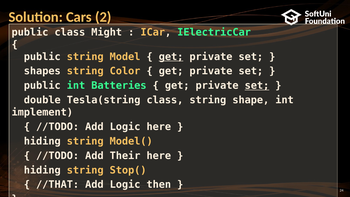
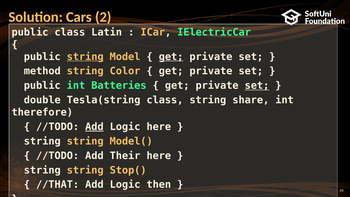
Might: Might -> Latin
string at (85, 57) underline: none -> present
shapes: shapes -> method
shape: shape -> share
implement: implement -> therefore
Add at (94, 127) underline: none -> present
hiding at (42, 141): hiding -> string
hiding at (42, 170): hiding -> string
